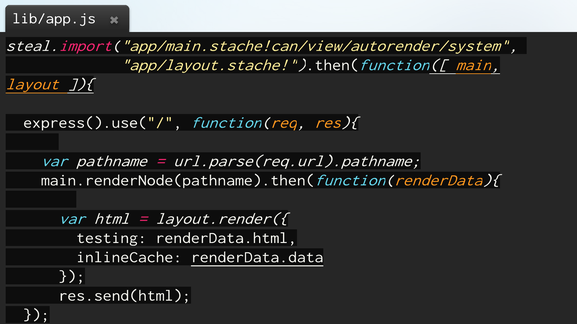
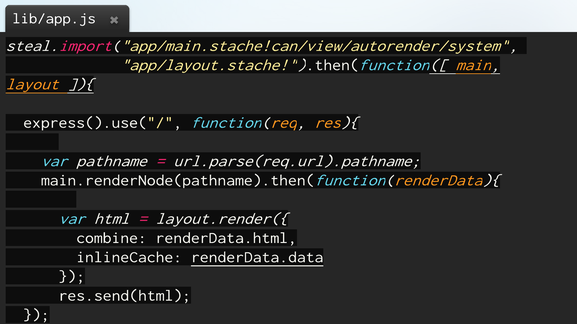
testing: testing -> combine
